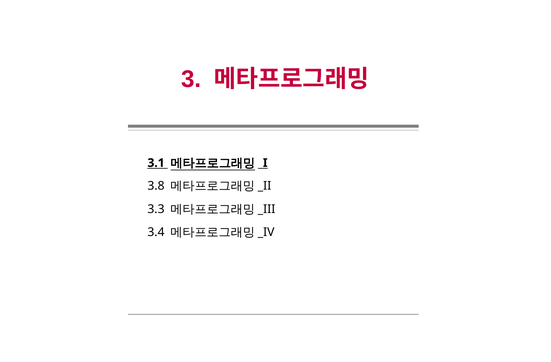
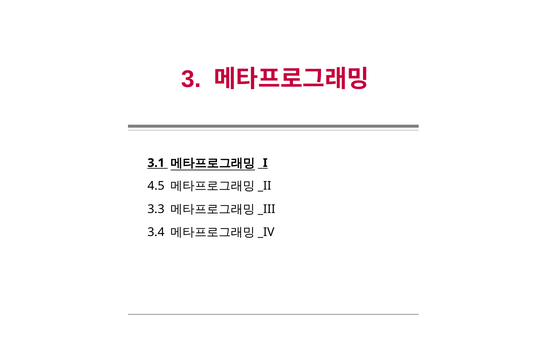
3.8: 3.8 -> 4.5
